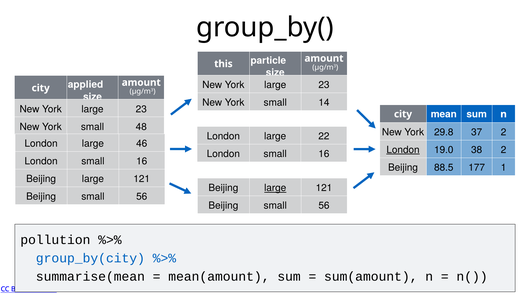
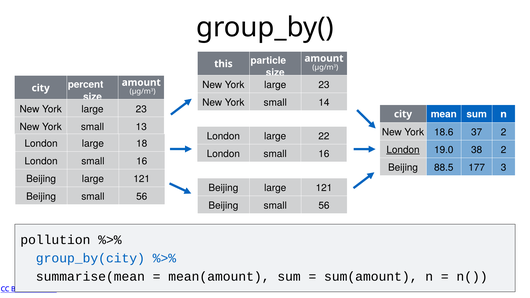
applied: applied -> percent
48: 48 -> 13
29.8: 29.8 -> 18.6
46: 46 -> 18
1: 1 -> 3
large at (275, 188) underline: present -> none
